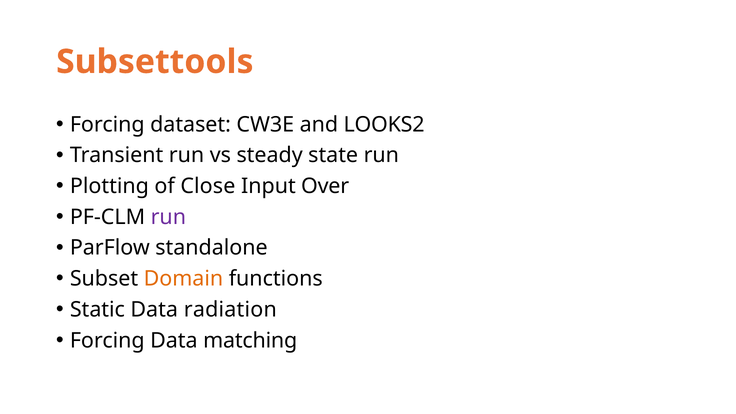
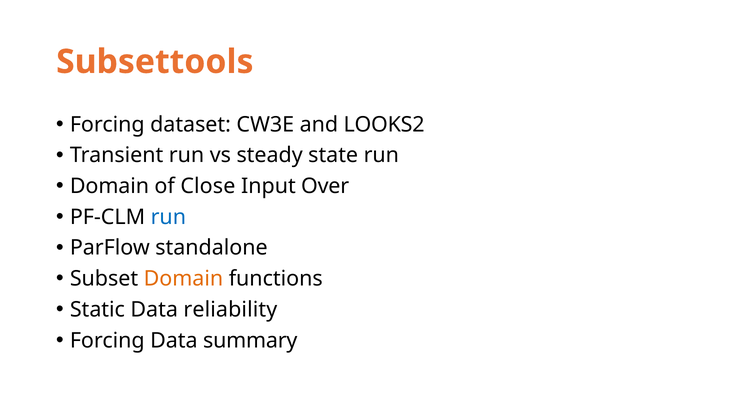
Plotting at (109, 186): Plotting -> Domain
run at (168, 217) colour: purple -> blue
radiation: radiation -> reliability
matching: matching -> summary
